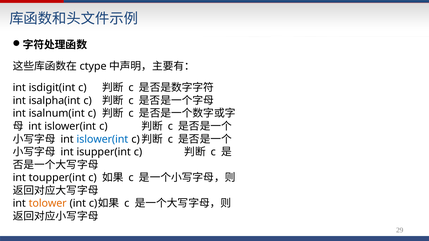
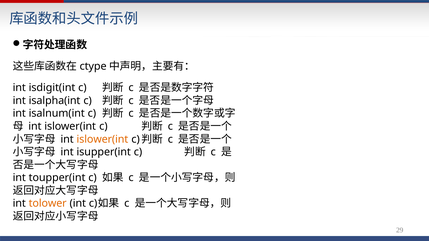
islower(int at (102, 139) colour: blue -> orange
